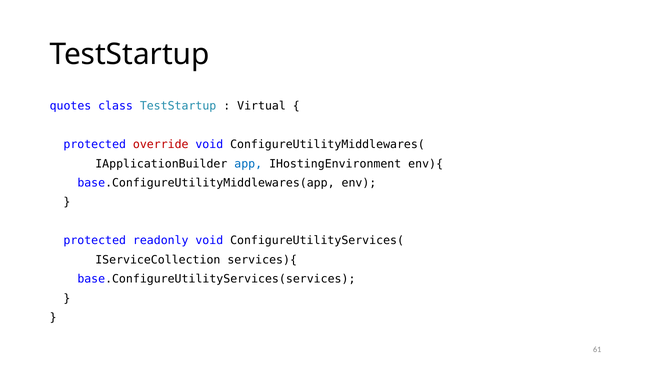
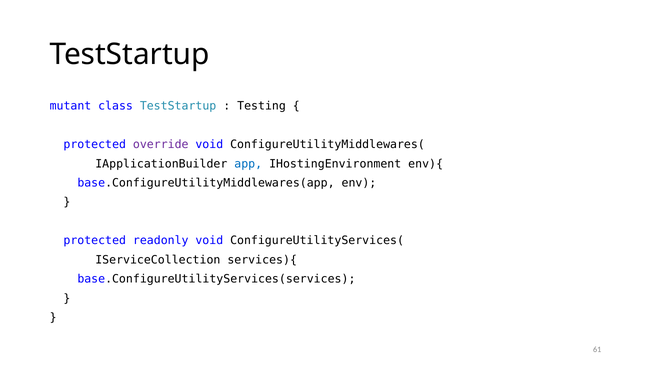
quotes: quotes -> mutant
Virtual: Virtual -> Testing
override colour: red -> purple
